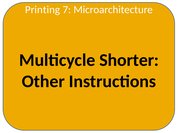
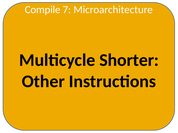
Printing: Printing -> Compile
